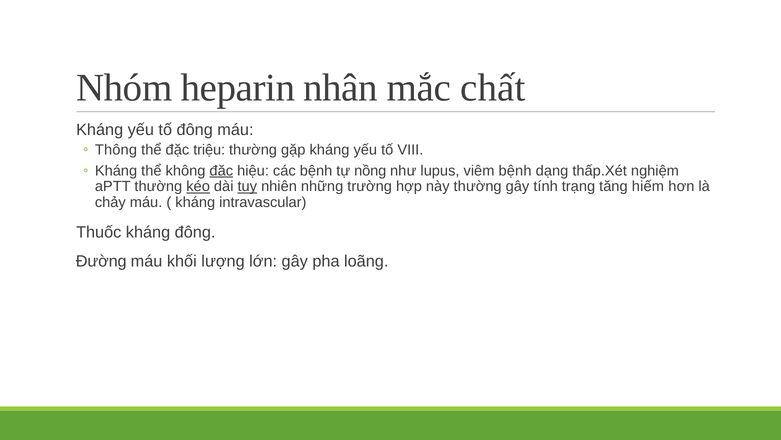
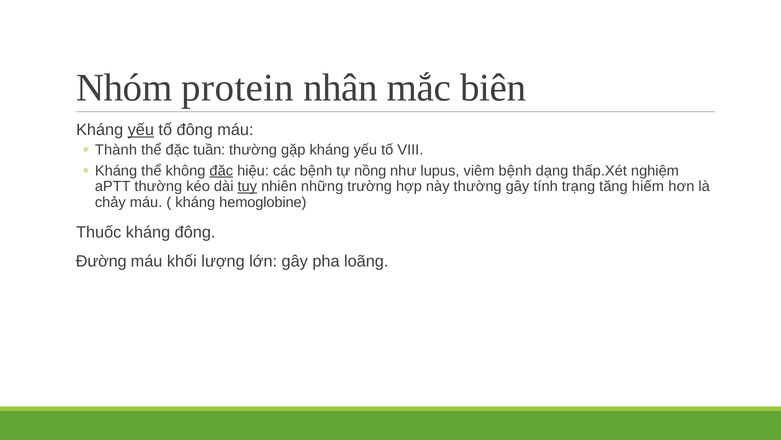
heparin: heparin -> protein
chất: chất -> biên
yếu at (141, 130) underline: none -> present
Thông: Thông -> Thành
triệu: triệu -> tuần
kéo underline: present -> none
intravascular: intravascular -> hemoglobine
